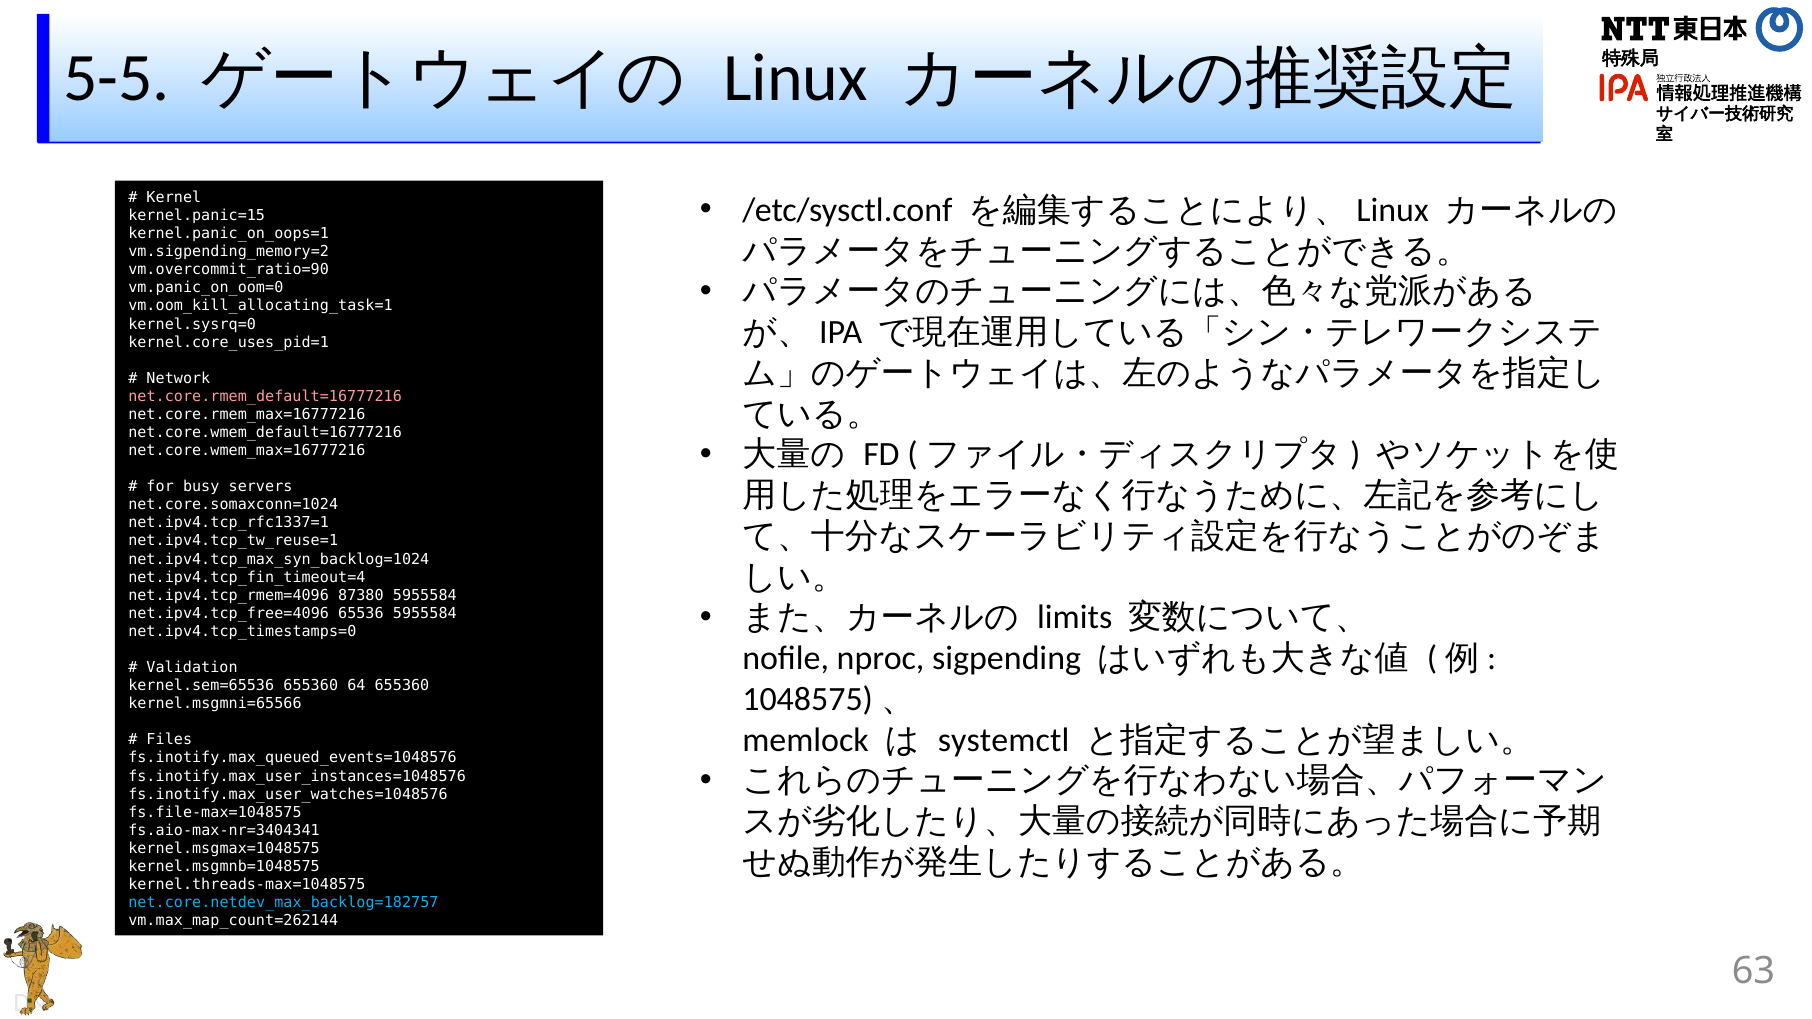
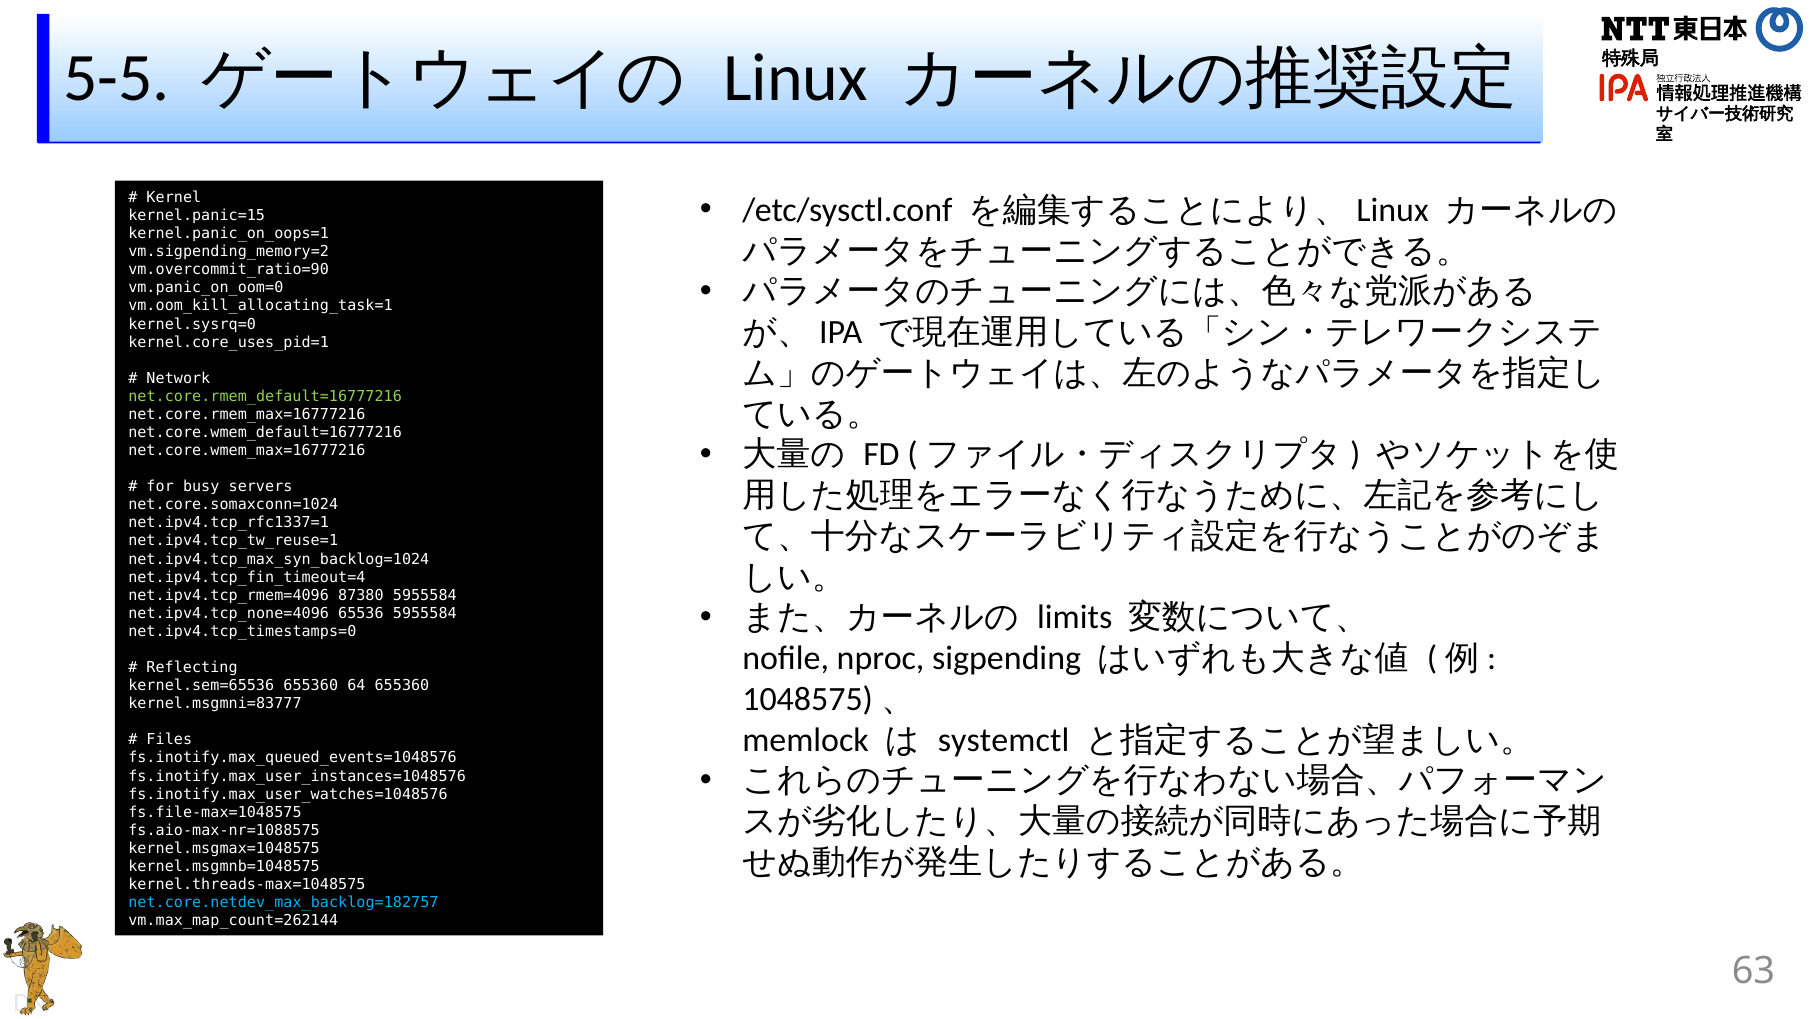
net.core.rmem_default=16777216 colour: pink -> light green
net.ipv4.tcp_free=4096: net.ipv4.tcp_free=4096 -> net.ipv4.tcp_none=4096
Validation: Validation -> Reflecting
kernel.msgmni=65566: kernel.msgmni=65566 -> kernel.msgmni=83777
fs.aio-max-nr=3404341: fs.aio-max-nr=3404341 -> fs.aio-max-nr=1088575
